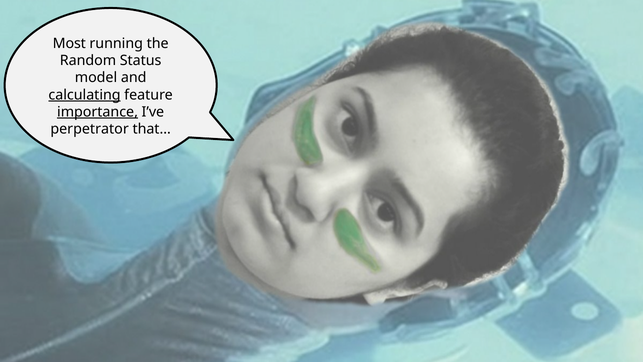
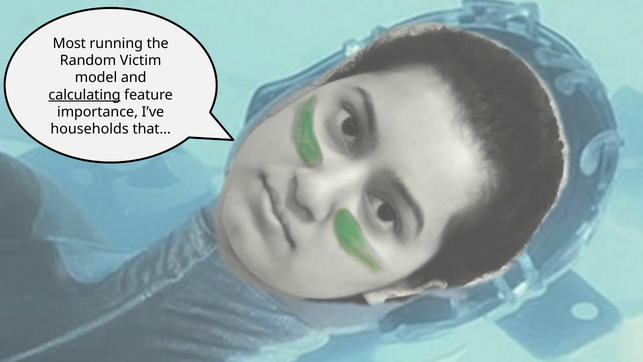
Status: Status -> Victim
importance underline: present -> none
perpetrator: perpetrator -> households
